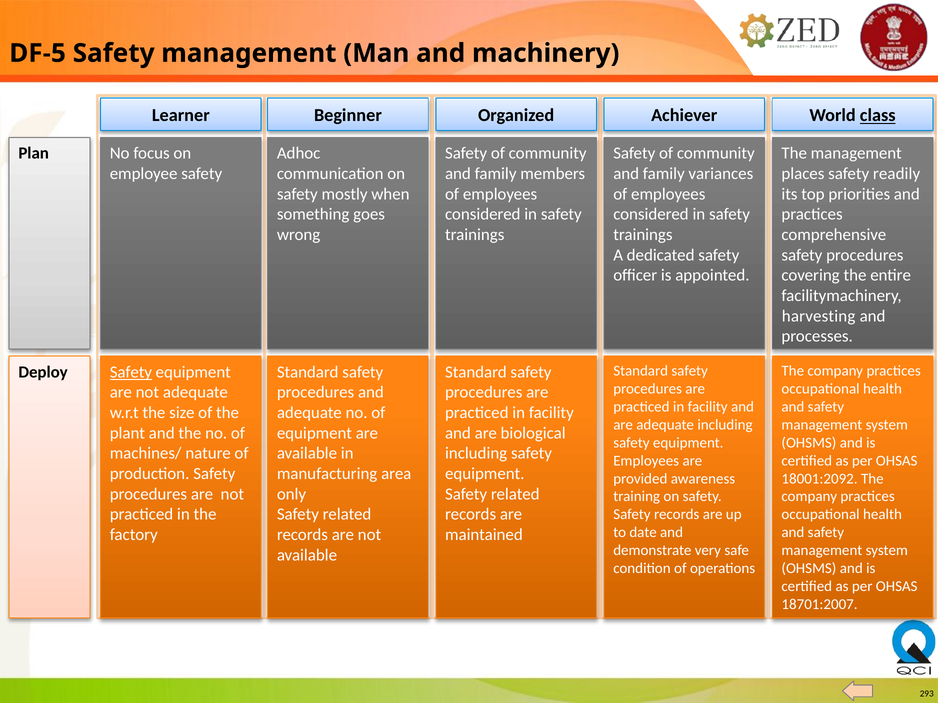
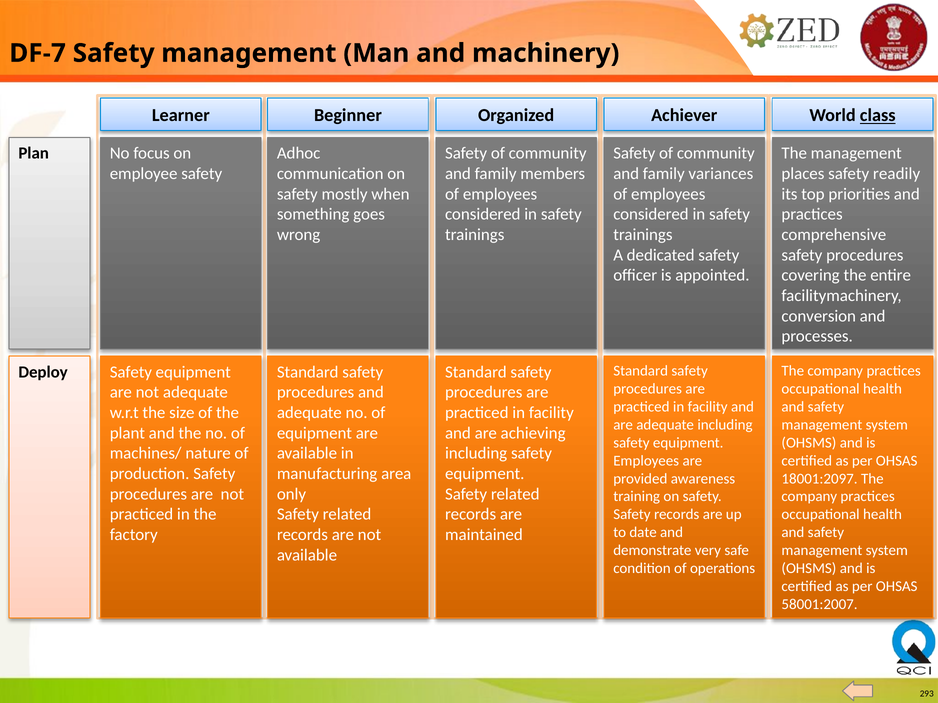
DF-5: DF-5 -> DF-7
harvesting: harvesting -> conversion
Safety at (131, 372) underline: present -> none
biological: biological -> achieving
18001:2092: 18001:2092 -> 18001:2097
18701:2007: 18701:2007 -> 58001:2007
